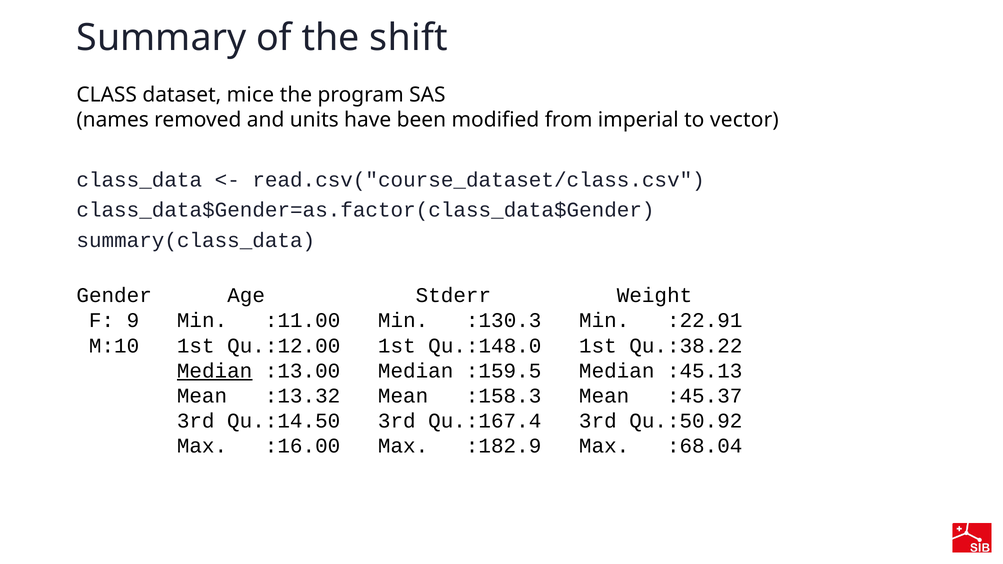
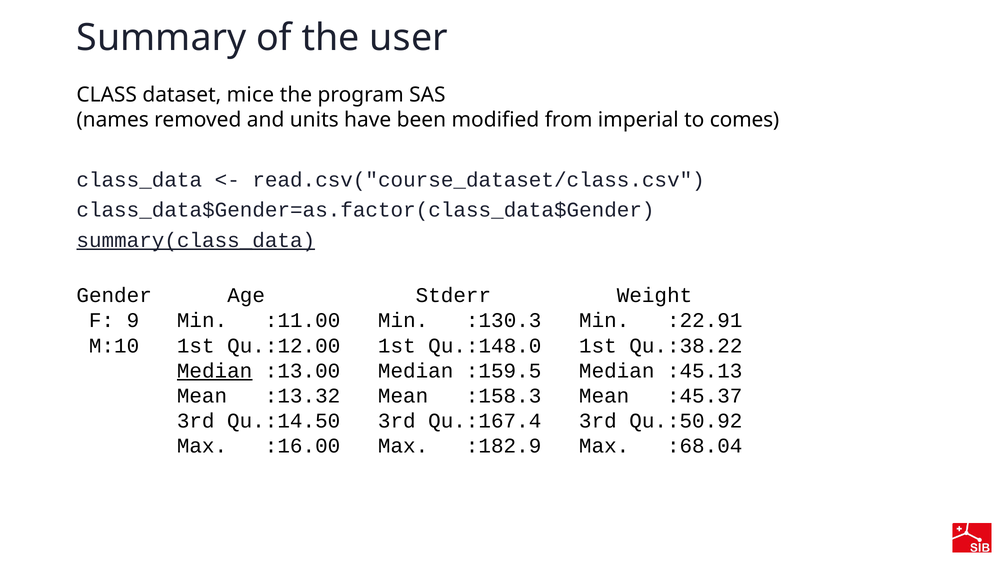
shift: shift -> user
vector: vector -> comes
summary(class_data underline: none -> present
